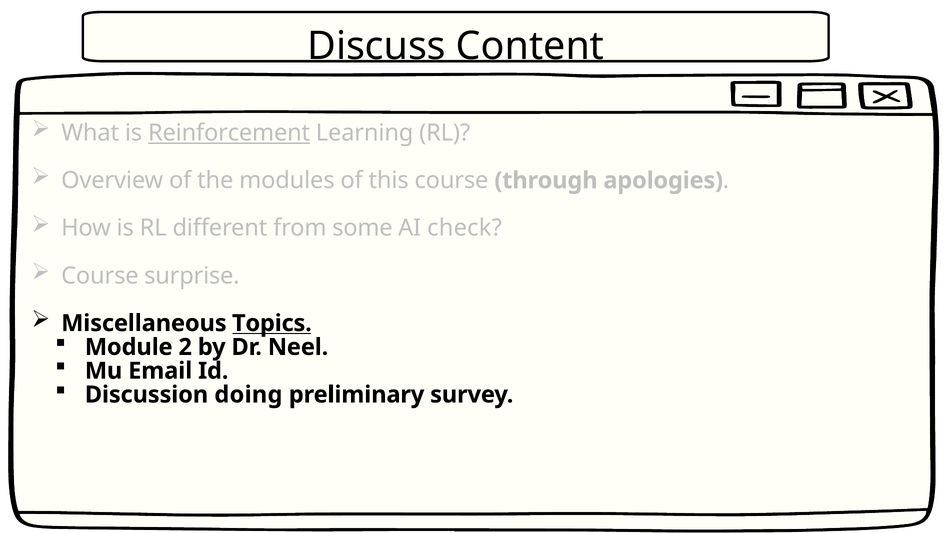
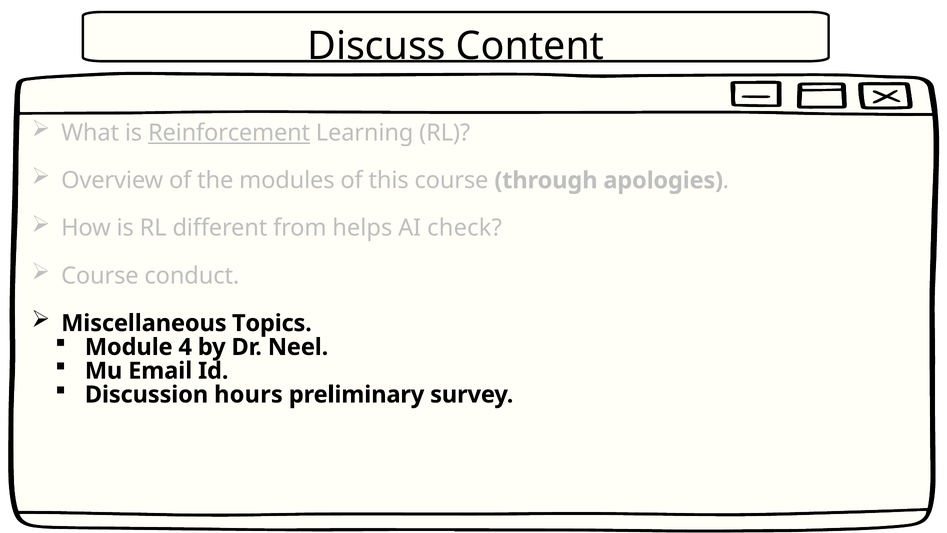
some: some -> helps
surprise: surprise -> conduct
Topics underline: present -> none
2: 2 -> 4
doing: doing -> hours
